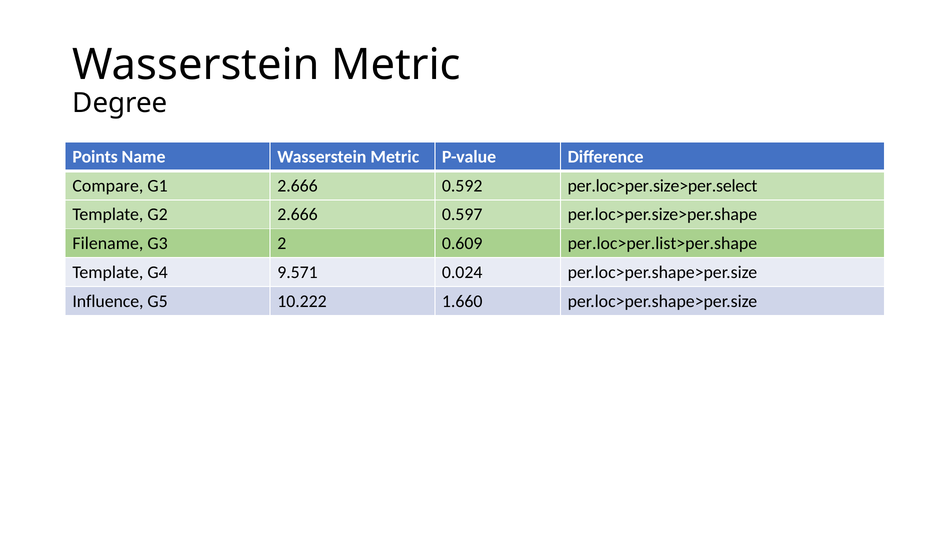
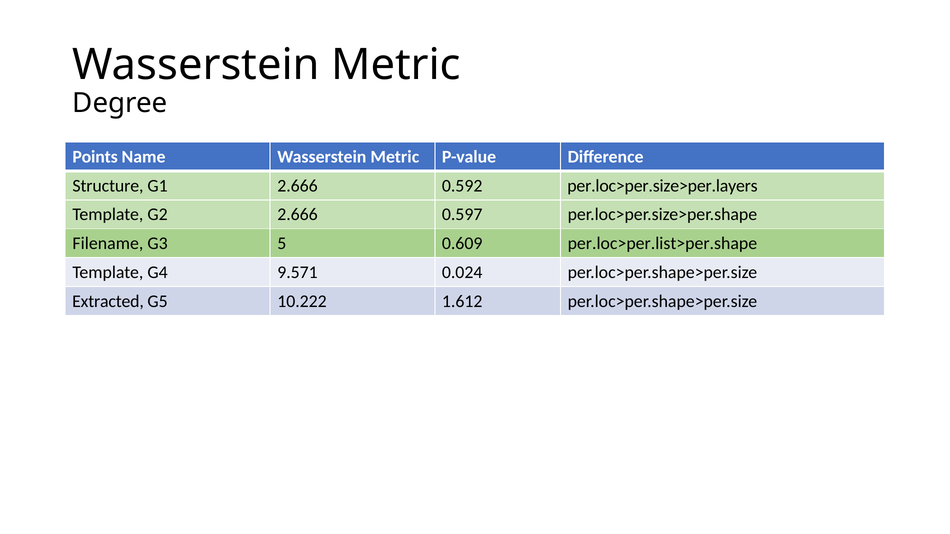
Compare: Compare -> Structure
per.loc>per.size>per.select: per.loc>per.size>per.select -> per.loc>per.size>per.layers
2: 2 -> 5
Influence: Influence -> Extracted
1.660: 1.660 -> 1.612
